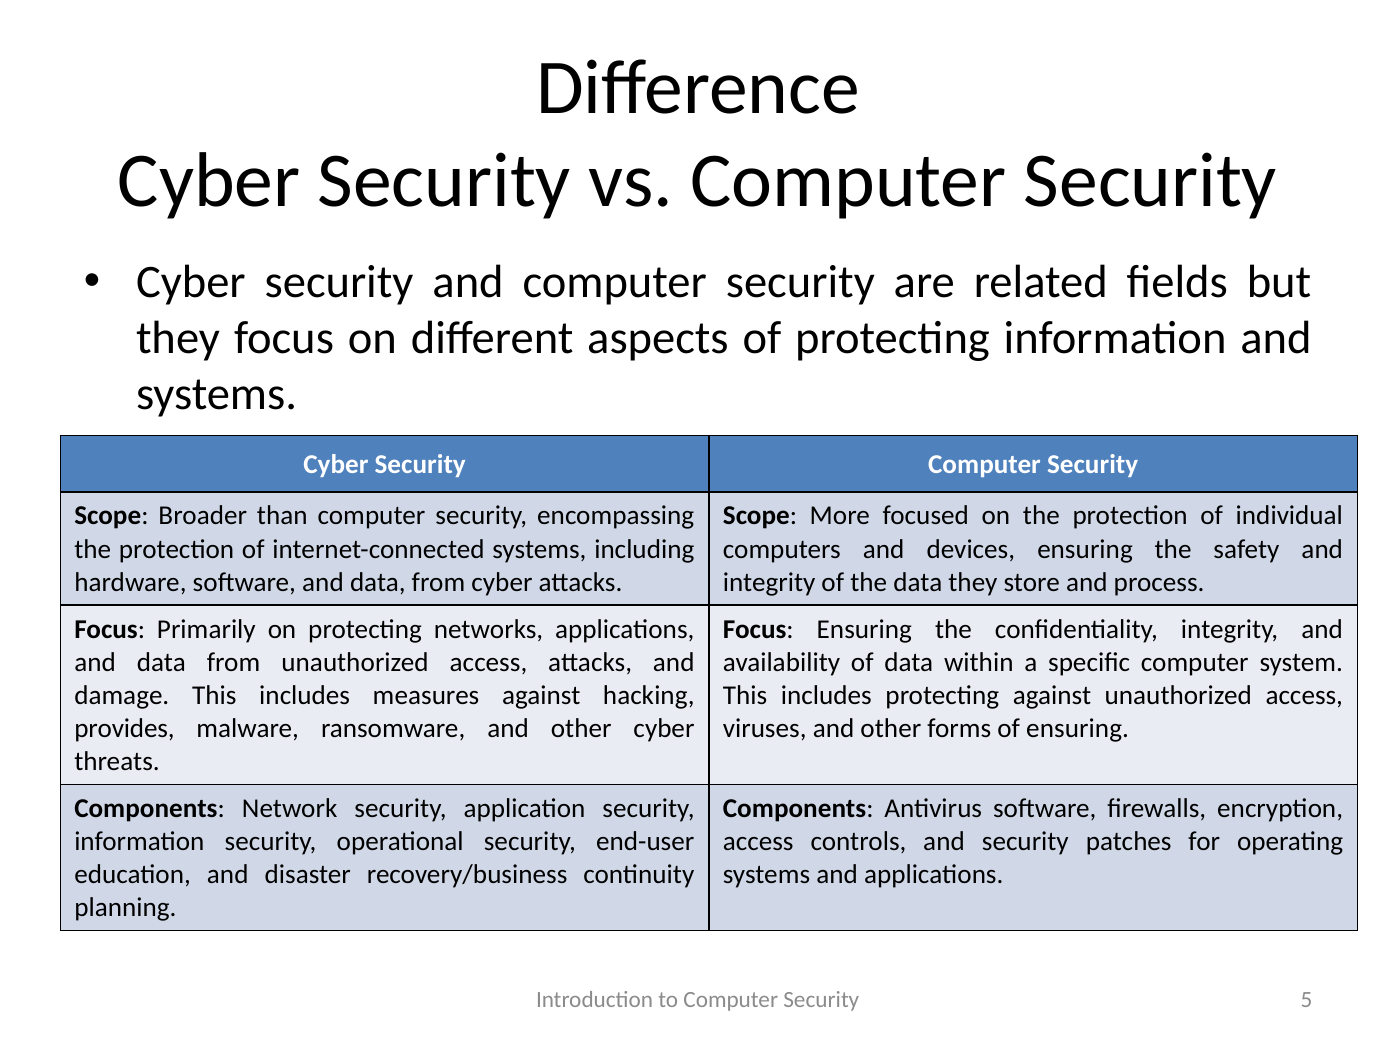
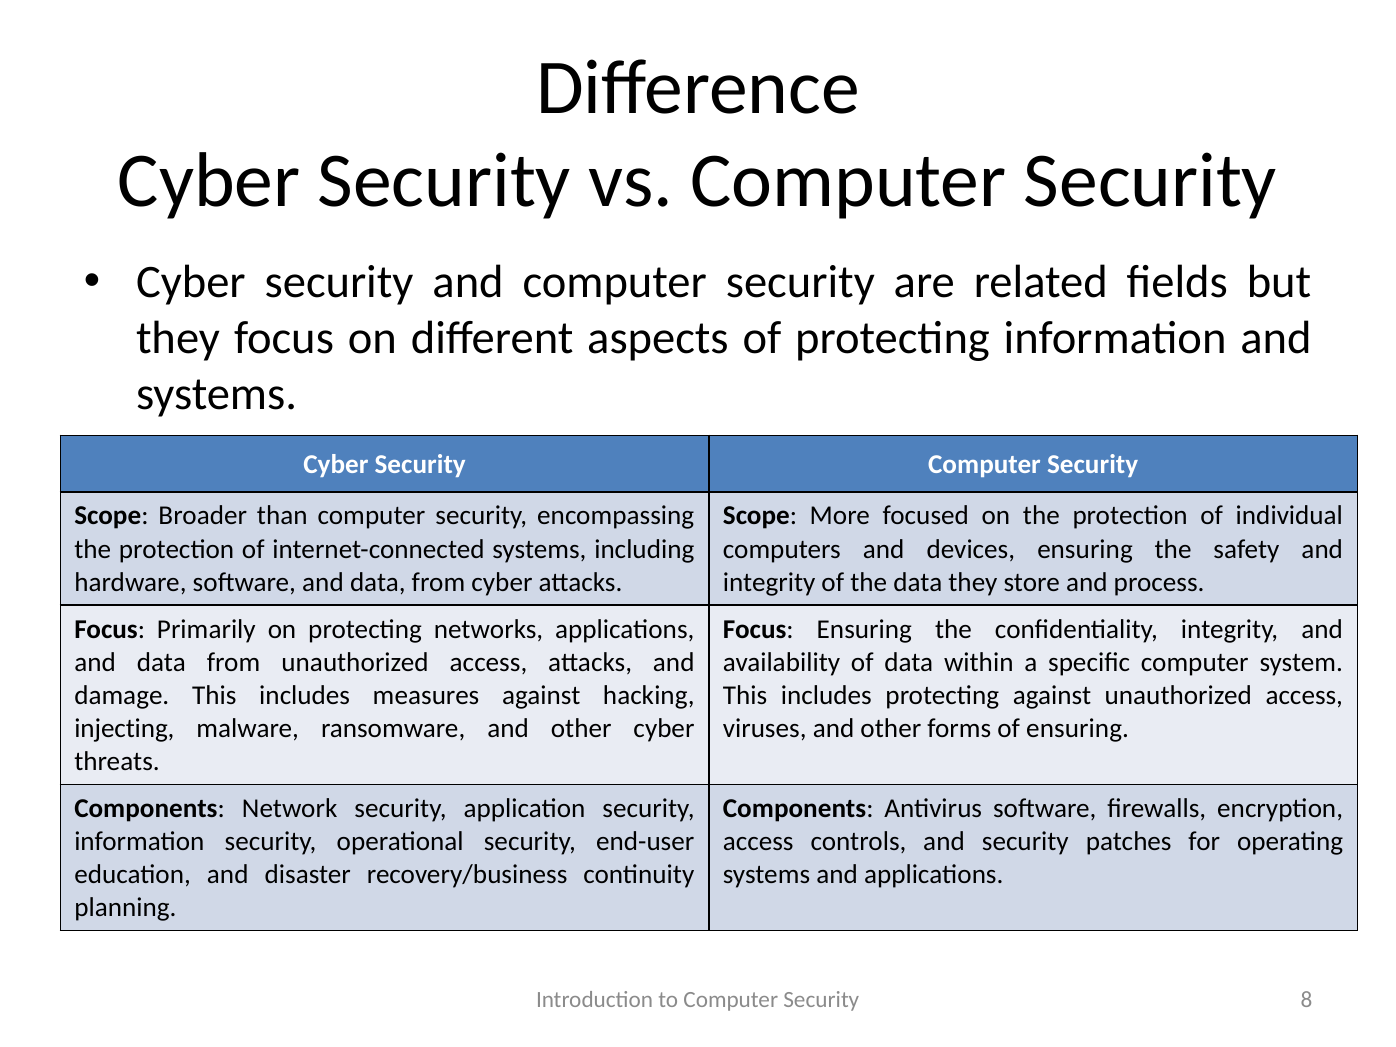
provides: provides -> injecting
5: 5 -> 8
